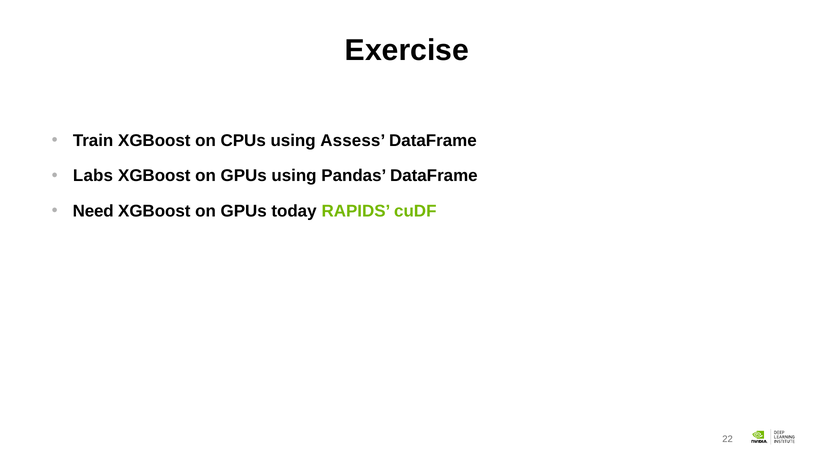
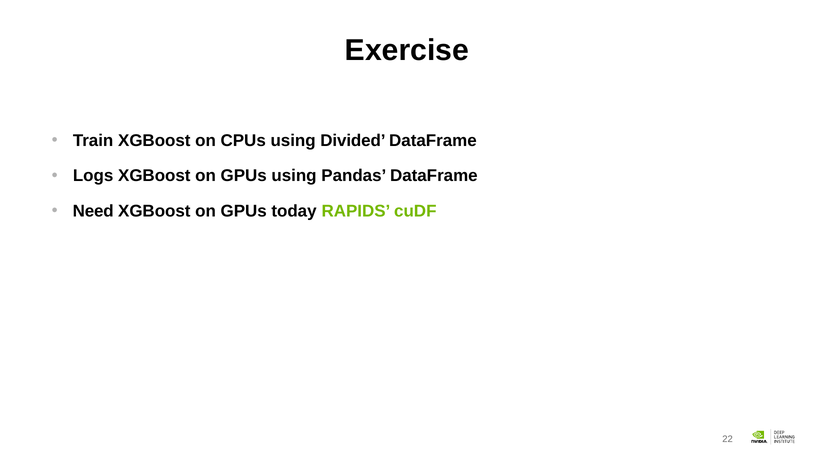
Assess: Assess -> Divided
Labs: Labs -> Logs
